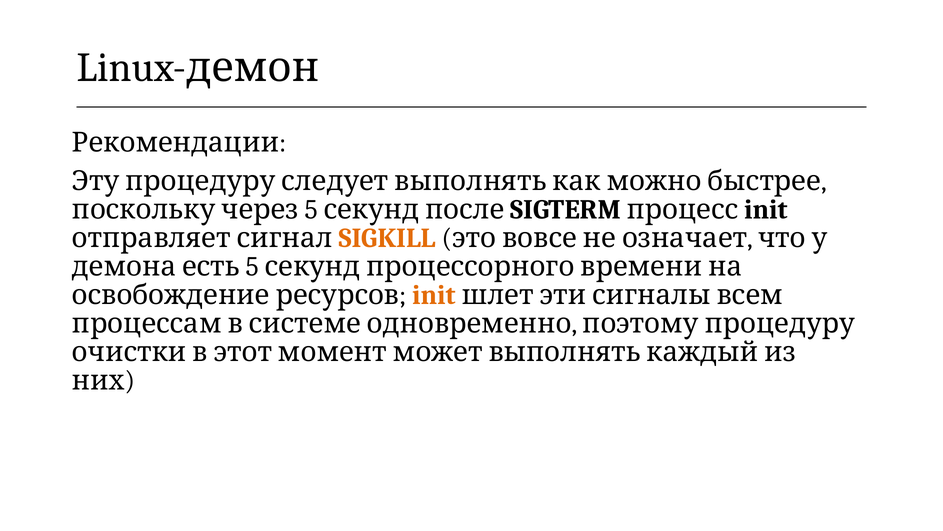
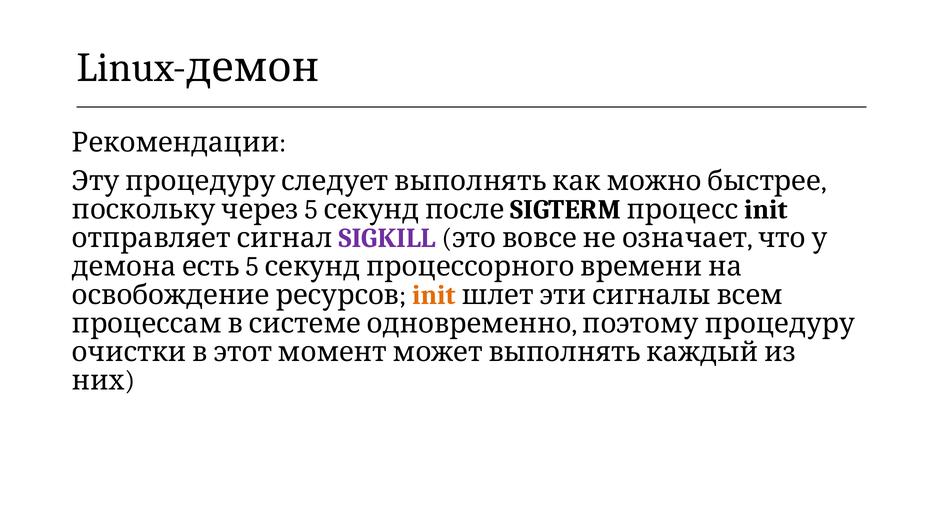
SIGKILL colour: orange -> purple
